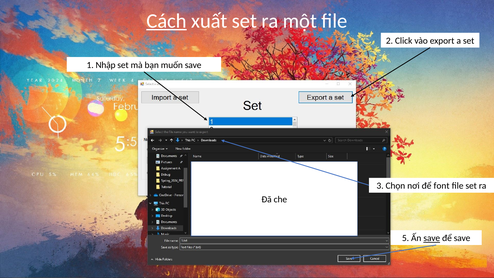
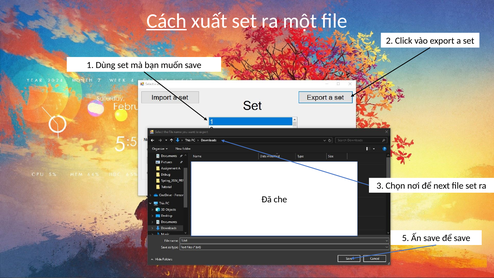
Nhập: Nhập -> Dùng
font: font -> next
save at (432, 238) underline: present -> none
